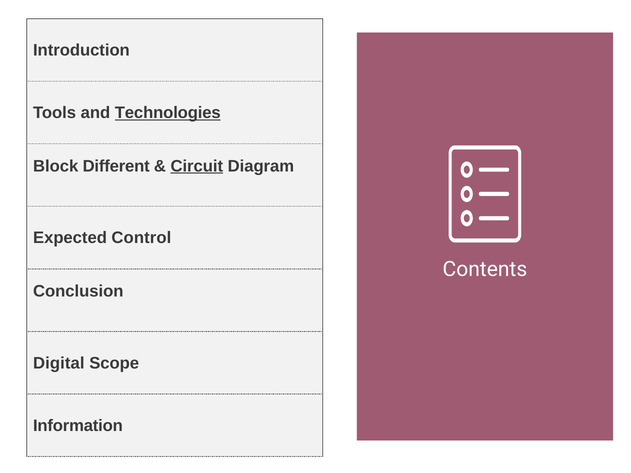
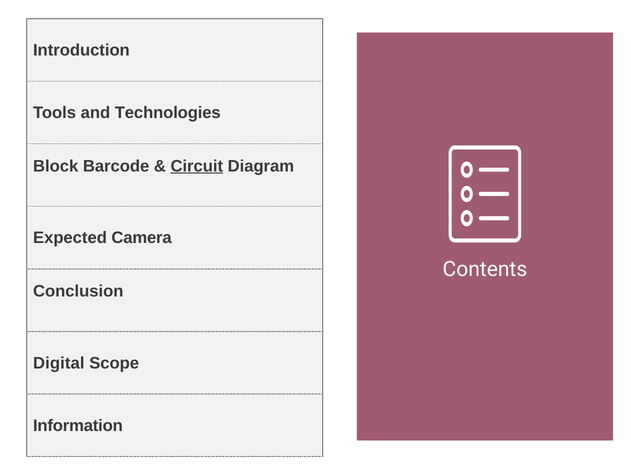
Technologies underline: present -> none
Different: Different -> Barcode
Control: Control -> Camera
